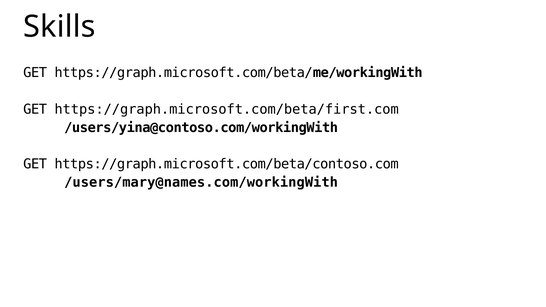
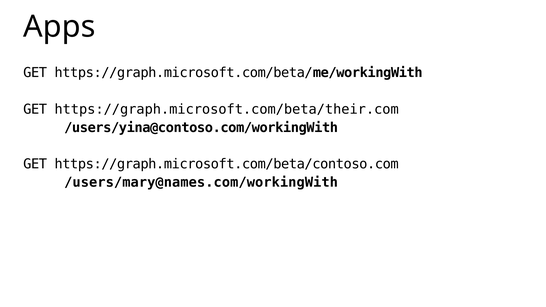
Skills: Skills -> Apps
https://graph.microsoft.com/beta/first.com: https://graph.microsoft.com/beta/first.com -> https://graph.microsoft.com/beta/their.com
